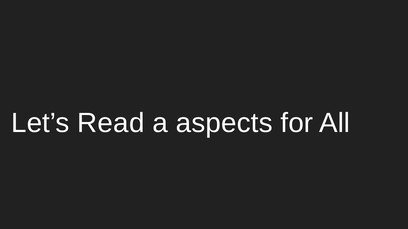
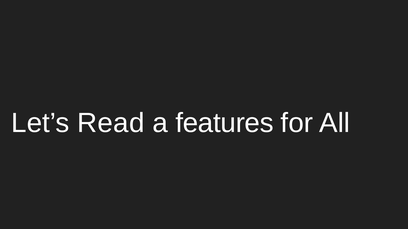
aspects: aspects -> features
